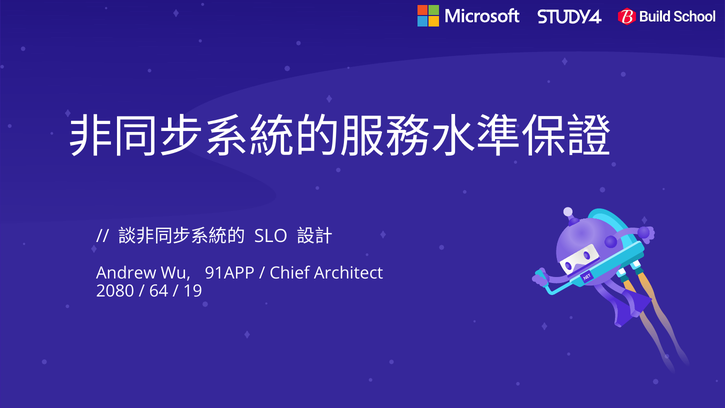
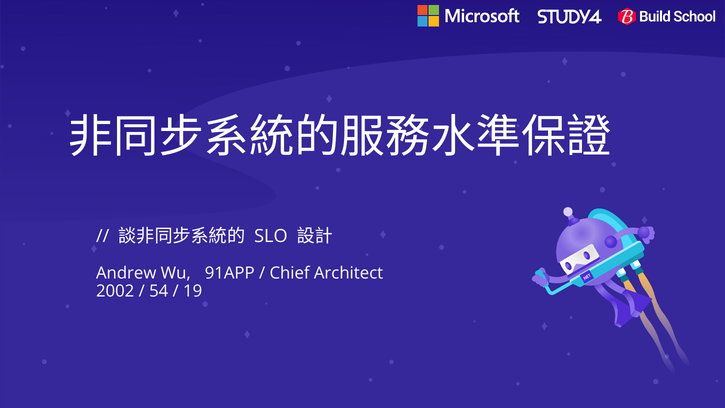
2080: 2080 -> 2002
64: 64 -> 54
